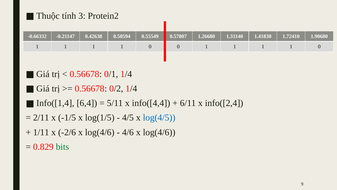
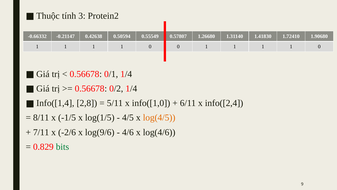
6,4: 6,4 -> 2,8
info([4,4: info([4,4 -> info([1,0
2/11: 2/11 -> 8/11
log(4/5 colour: blue -> orange
1/11: 1/11 -> 7/11
-2/6 x log(4/6: log(4/6 -> log(9/6
